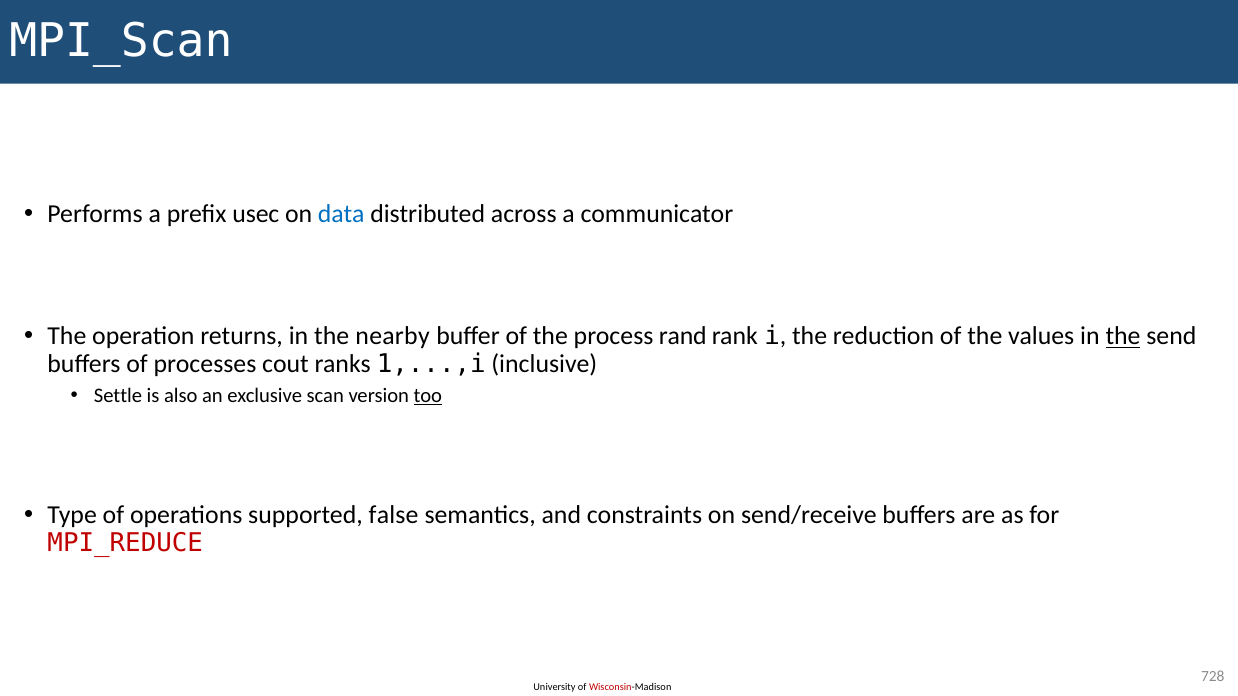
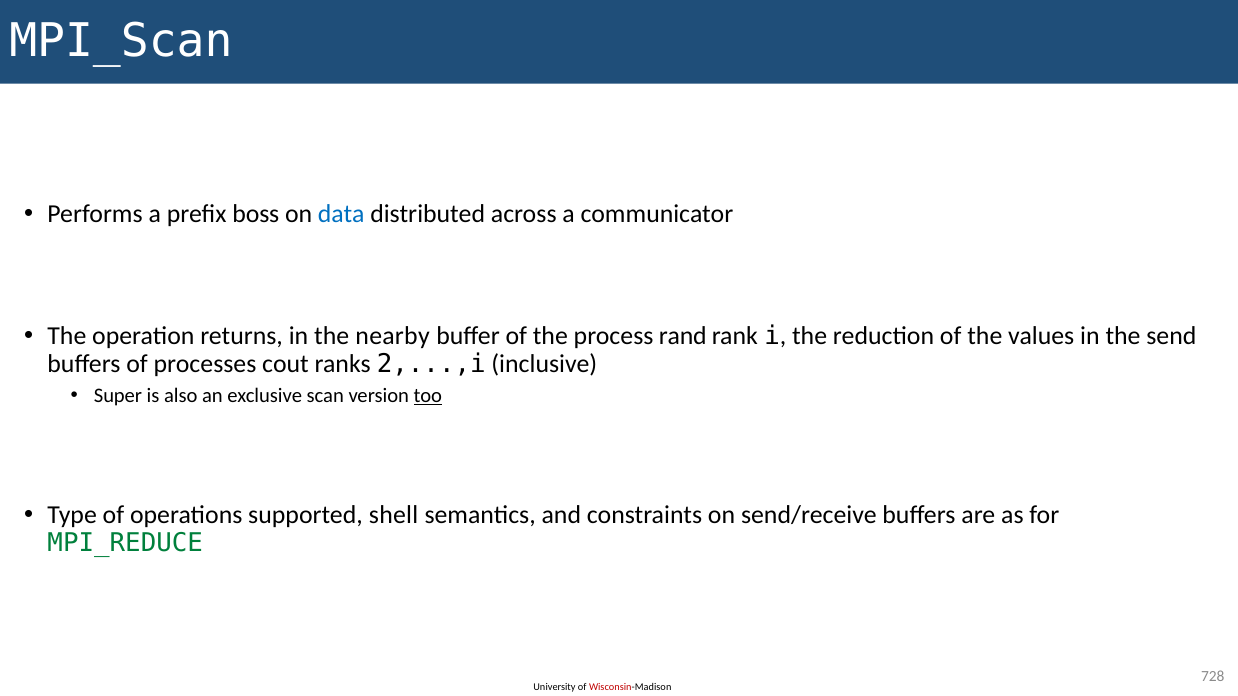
usec: usec -> boss
the at (1123, 336) underline: present -> none
1,...,i: 1,...,i -> 2,...,i
Settle: Settle -> Super
false: false -> shell
MPI_REDUCE colour: red -> green
